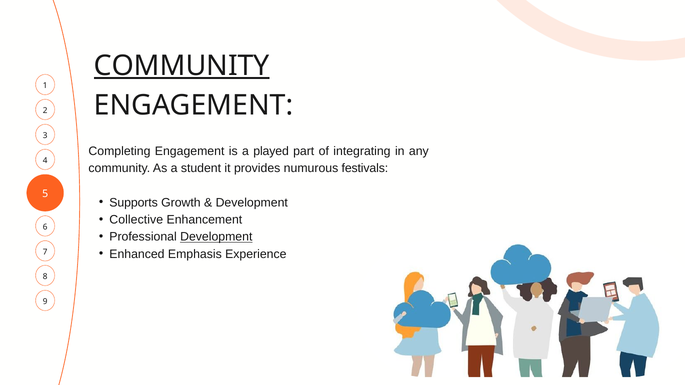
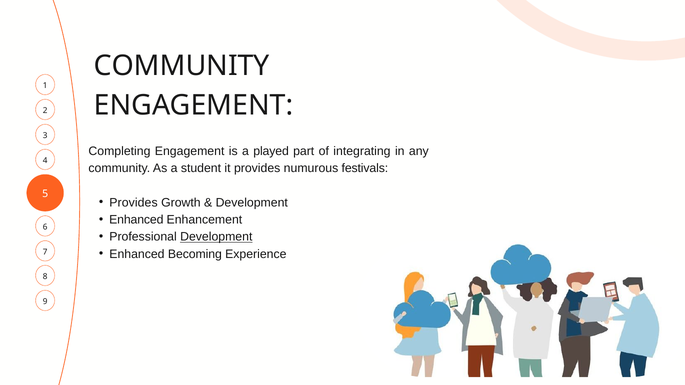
COMMUNITY at (182, 66) underline: present -> none
Supports at (134, 203): Supports -> Provides
Collective at (136, 220): Collective -> Enhanced
Emphasis: Emphasis -> Becoming
